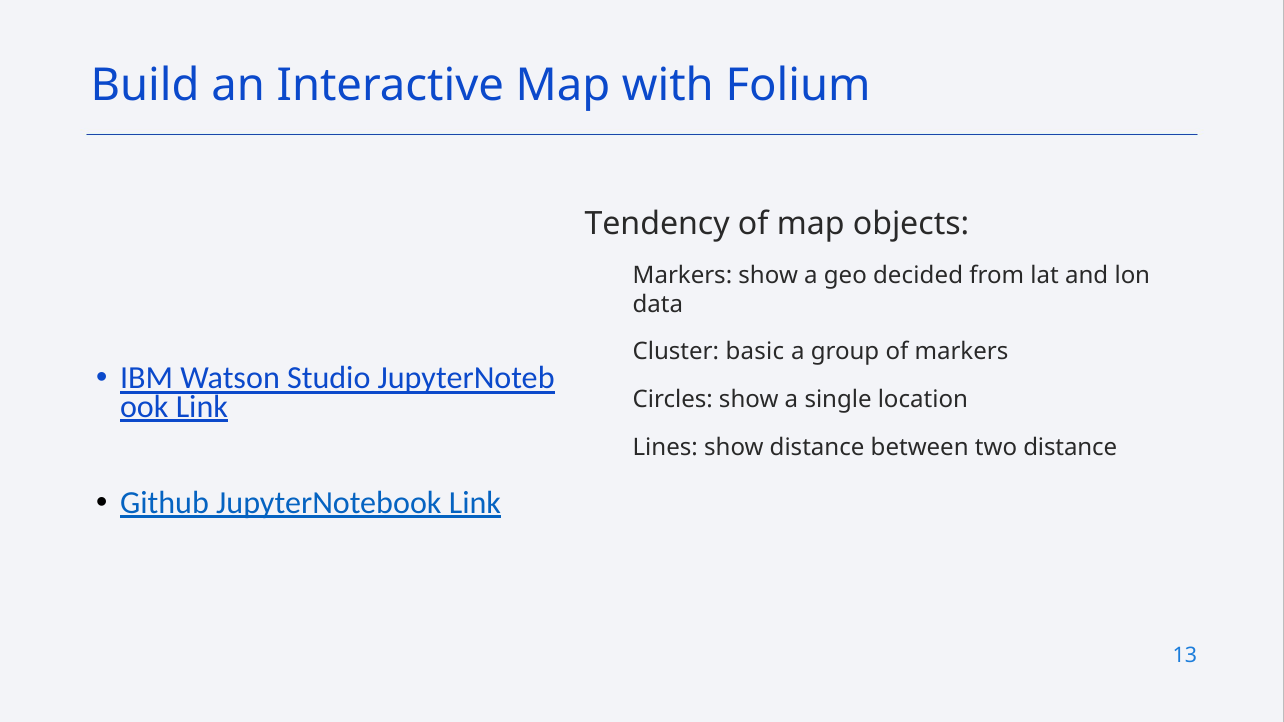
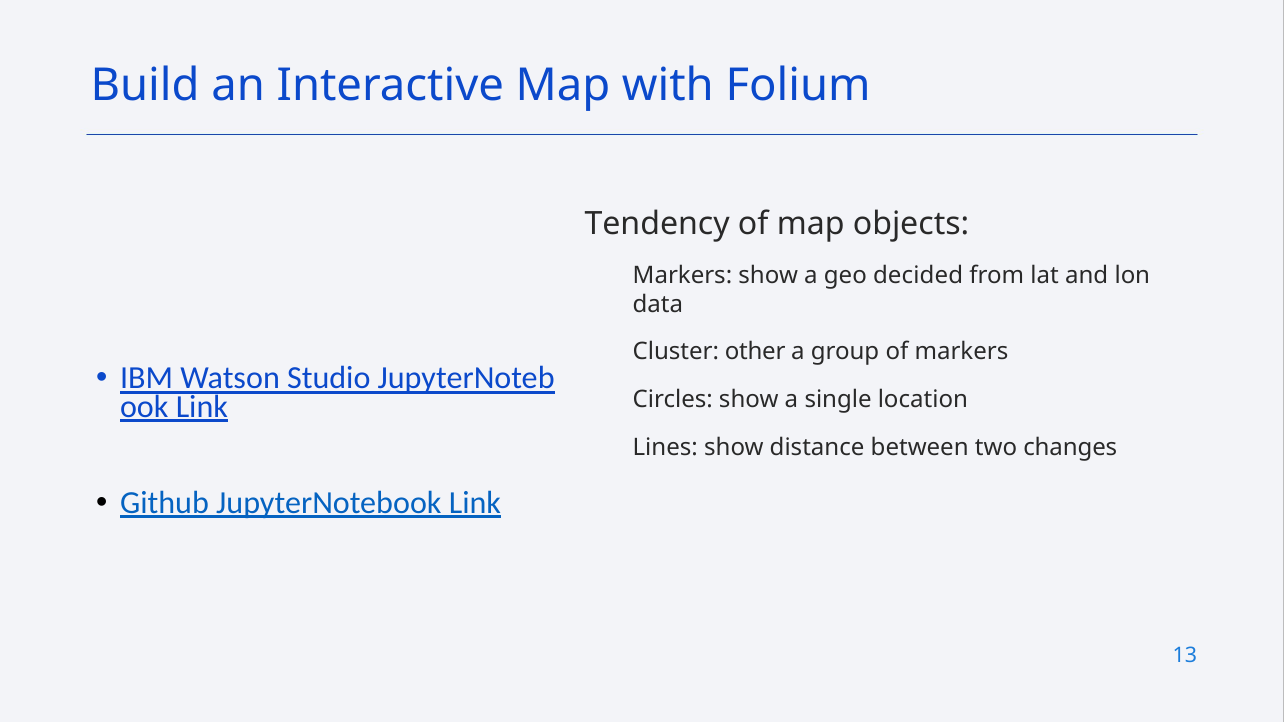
basic: basic -> other
two distance: distance -> changes
